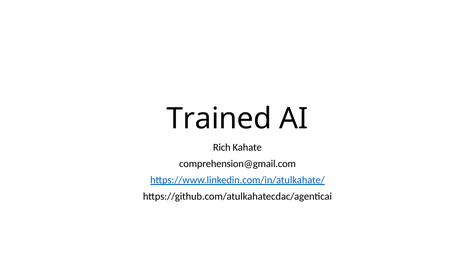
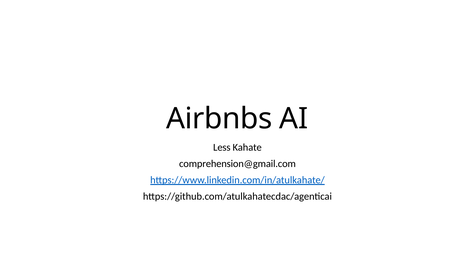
Trained: Trained -> Airbnbs
Rich: Rich -> Less
